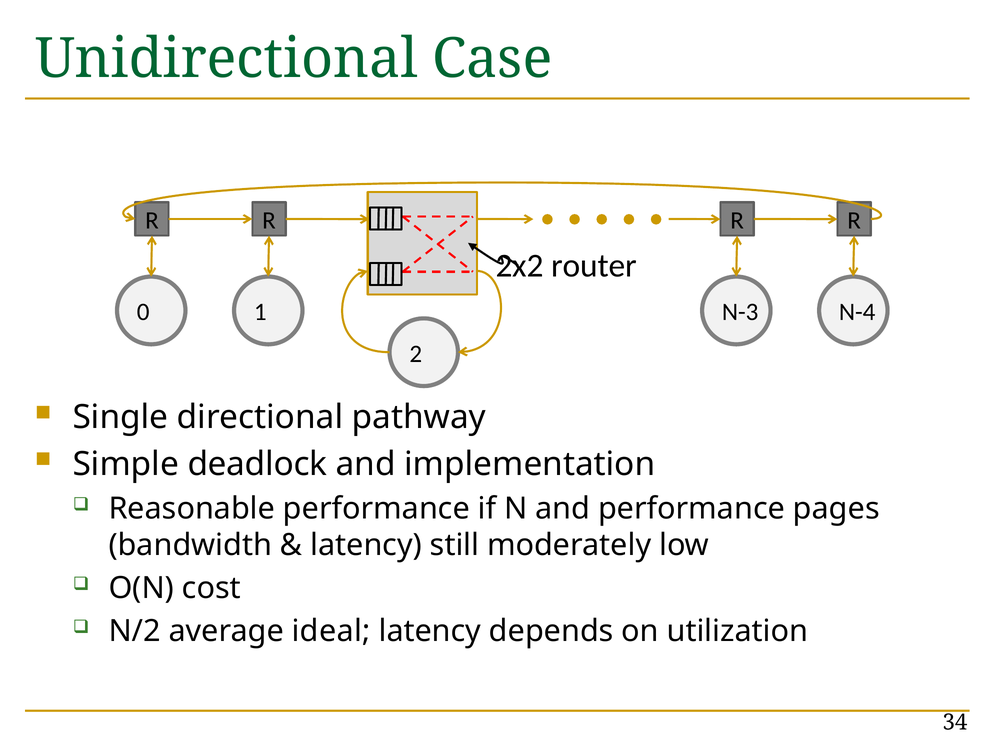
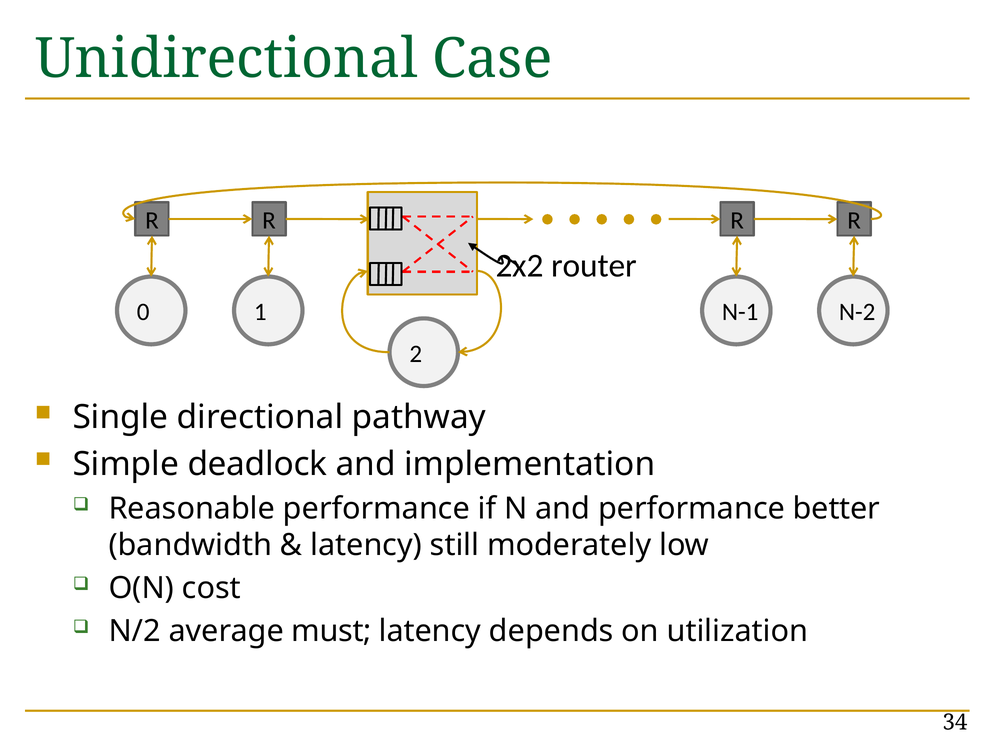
N-3: N-3 -> N-1
N-4: N-4 -> N-2
pages: pages -> better
ideal: ideal -> must
